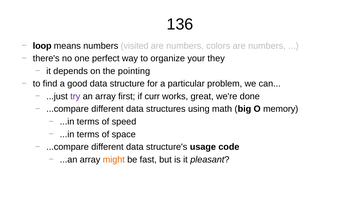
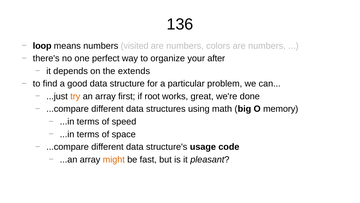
they: they -> after
pointing: pointing -> extends
try colour: purple -> orange
curr: curr -> root
